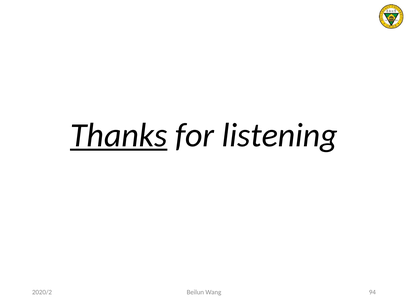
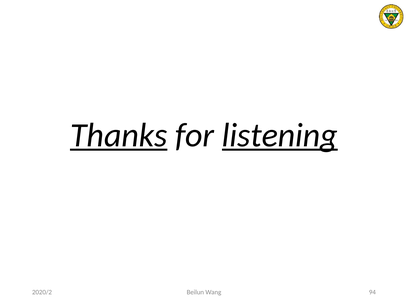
listening underline: none -> present
